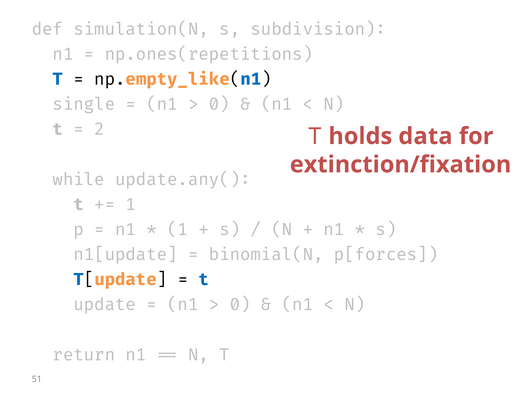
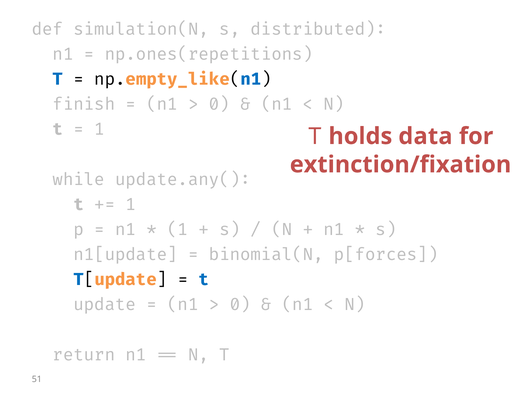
subdivision: subdivision -> distributed
single: single -> finish
2 at (100, 129): 2 -> 1
